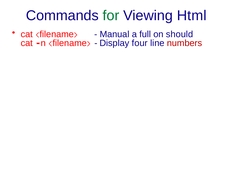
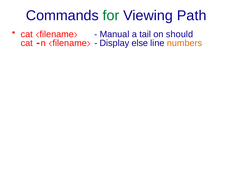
Html: Html -> Path
full: full -> tail
four: four -> else
numbers colour: red -> orange
